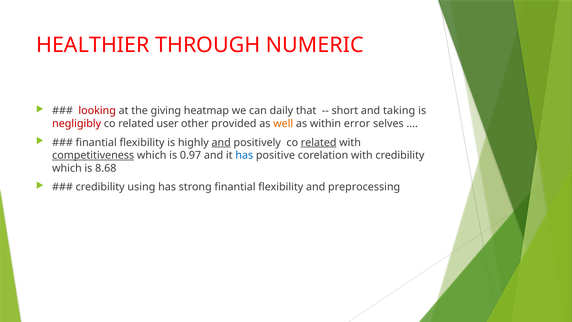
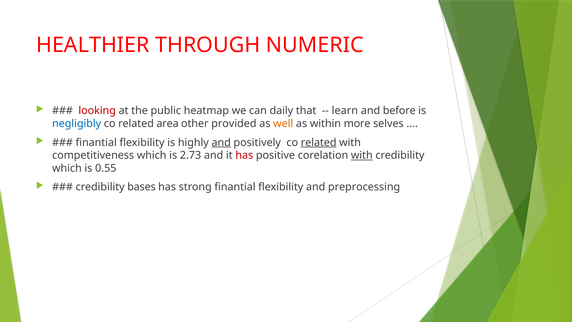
giving: giving -> public
short: short -> learn
taking: taking -> before
negligibly colour: red -> blue
user: user -> area
error: error -> more
competitiveness underline: present -> none
0.97: 0.97 -> 2.73
has at (244, 155) colour: blue -> red
with at (362, 155) underline: none -> present
8.68: 8.68 -> 0.55
using: using -> bases
